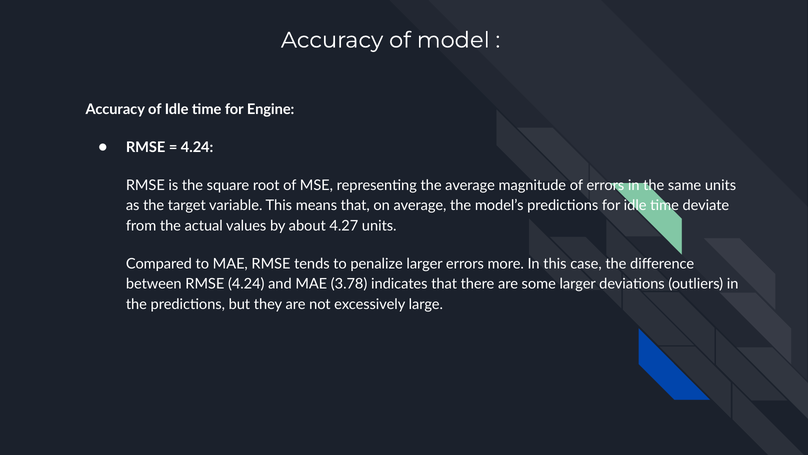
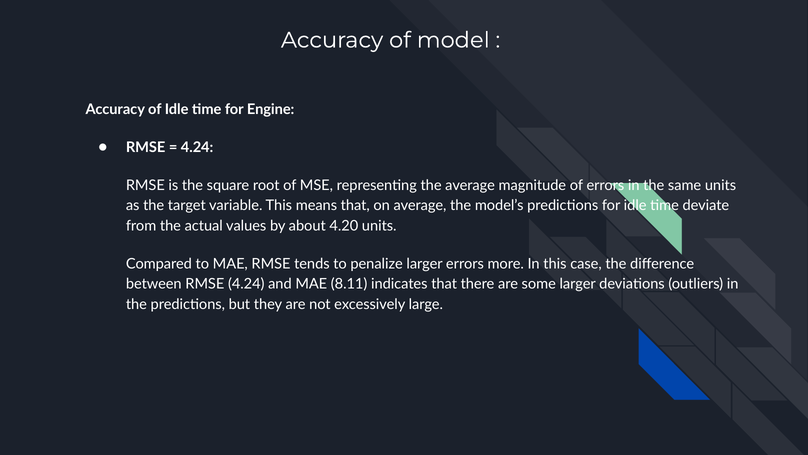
4.27: 4.27 -> 4.20
3.78: 3.78 -> 8.11
